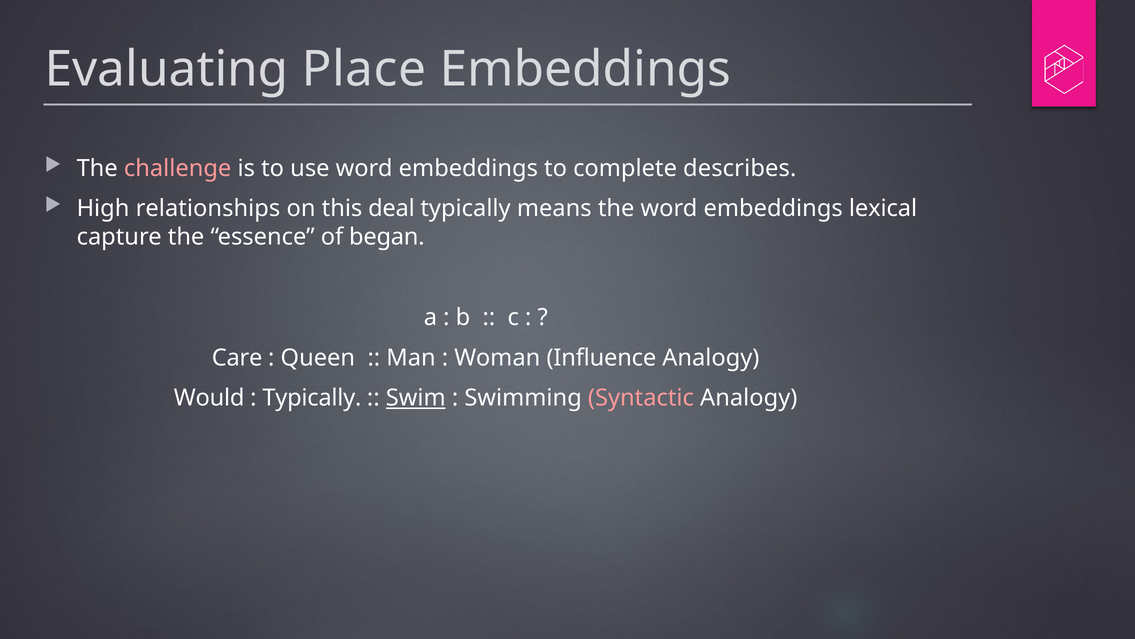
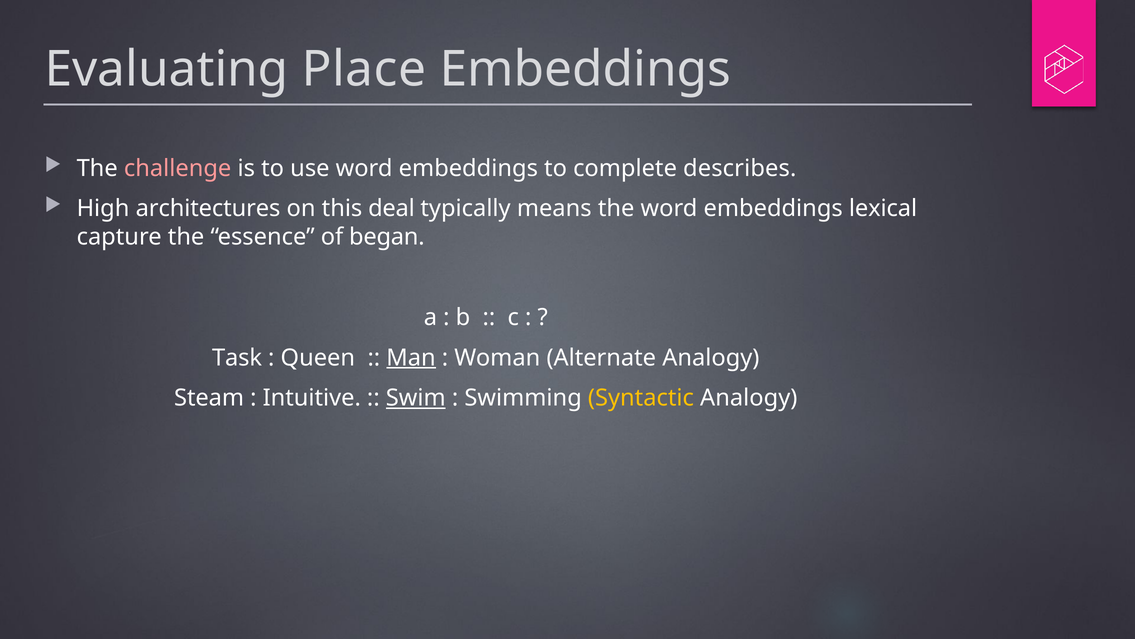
relationships: relationships -> architectures
Care: Care -> Task
Man underline: none -> present
Influence: Influence -> Alternate
Would: Would -> Steam
Typically at (312, 398): Typically -> Intuitive
Syntactic colour: pink -> yellow
